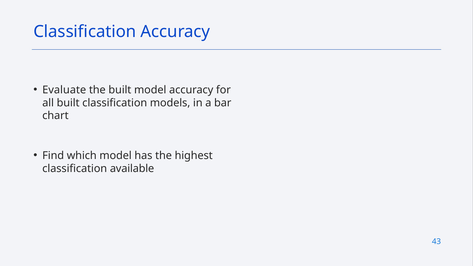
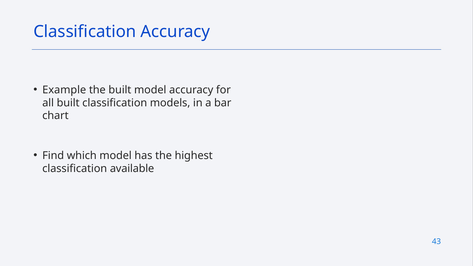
Evaluate: Evaluate -> Example
